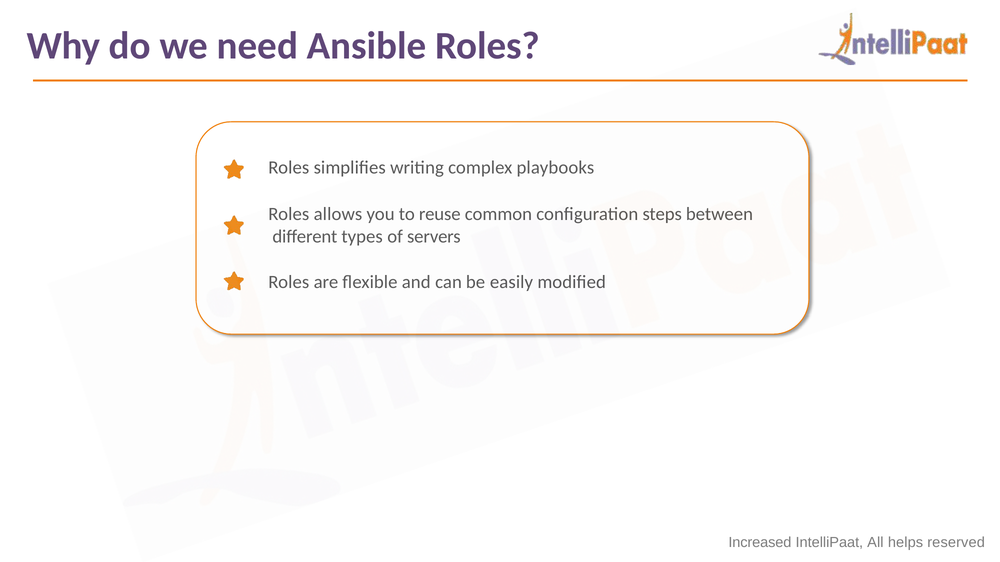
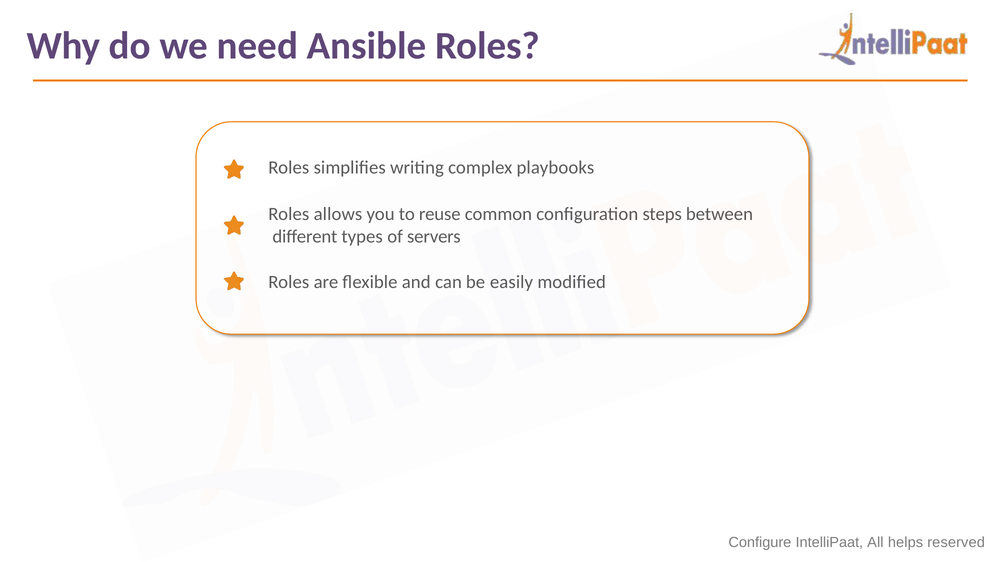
Increased: Increased -> Configure
